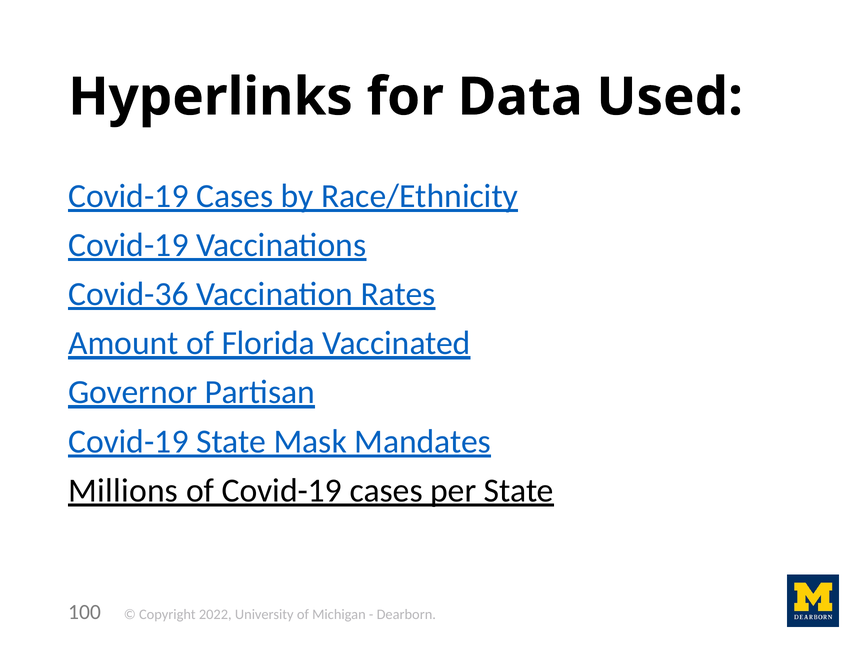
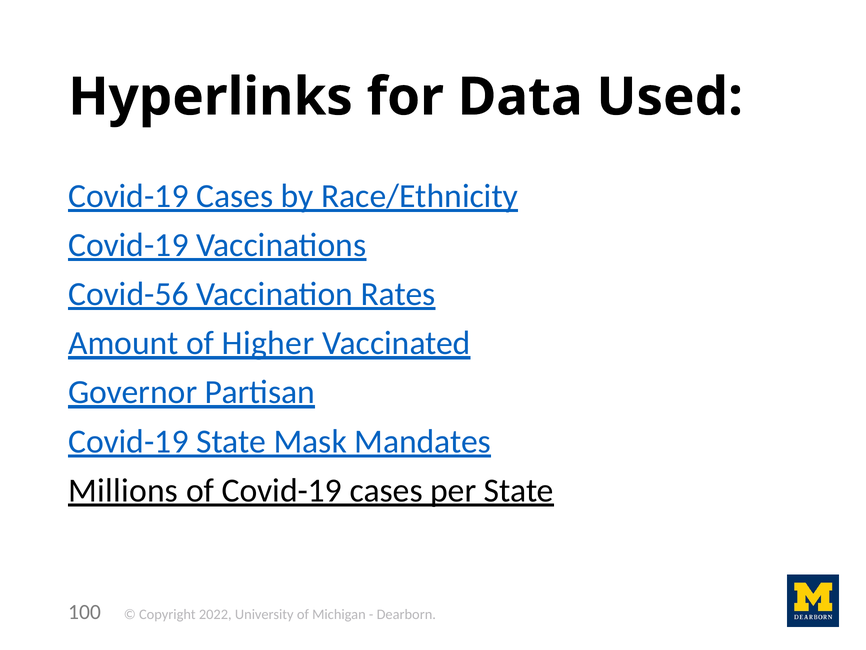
Covid-36: Covid-36 -> Covid-56
Florida: Florida -> Higher
